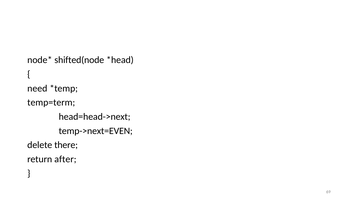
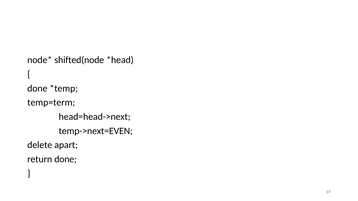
need at (37, 89): need -> done
there: there -> apart
return after: after -> done
